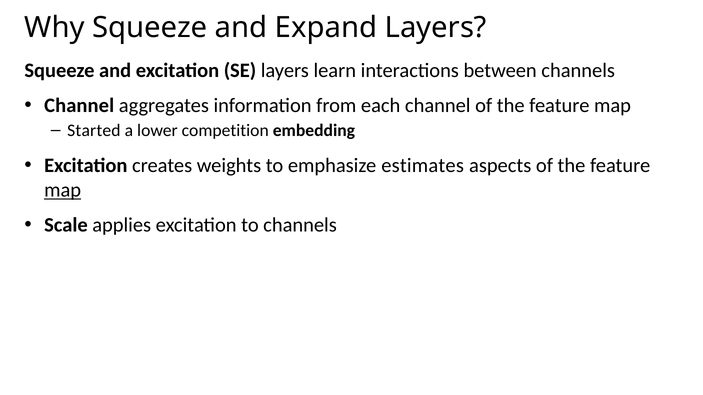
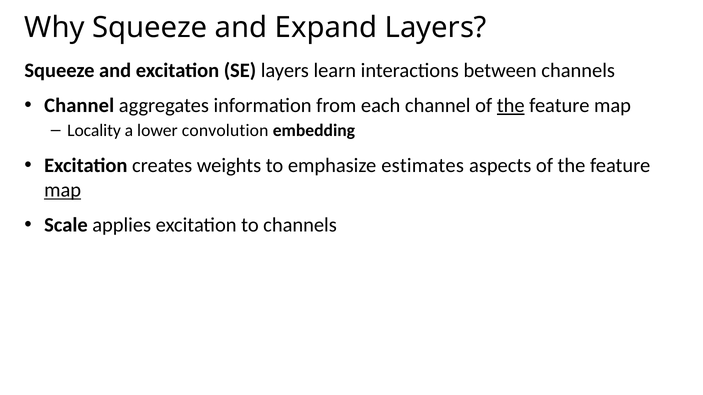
the at (511, 106) underline: none -> present
Started: Started -> Locality
competition: competition -> convolution
